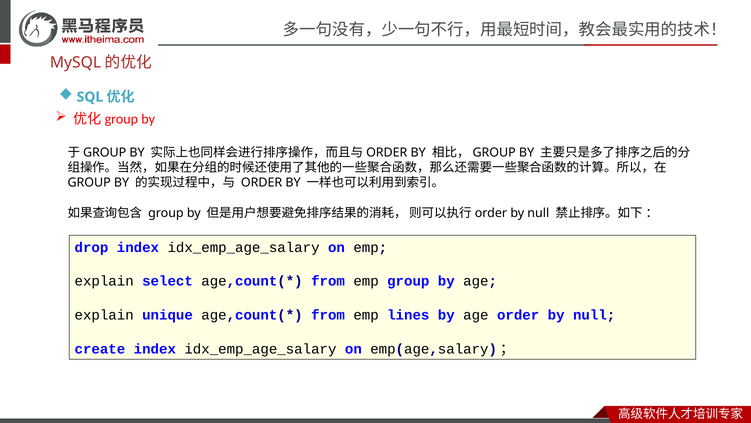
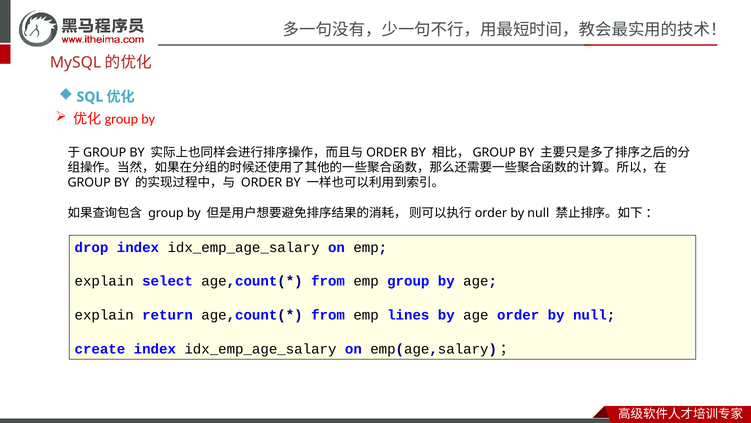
unique: unique -> return
